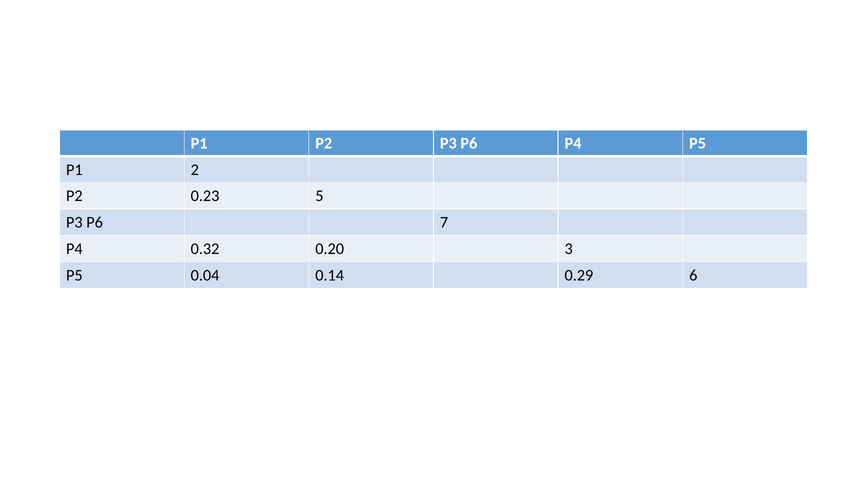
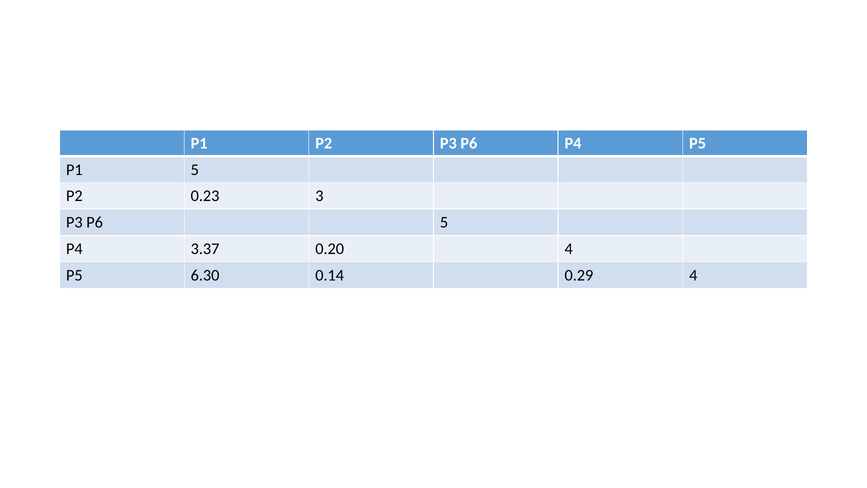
P1 2: 2 -> 5
5: 5 -> 3
P6 7: 7 -> 5
0.32: 0.32 -> 3.37
0.20 3: 3 -> 4
0.04: 0.04 -> 6.30
0.29 6: 6 -> 4
